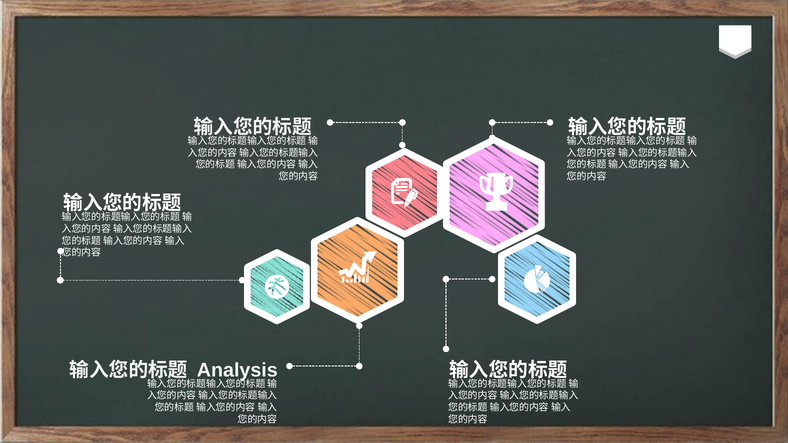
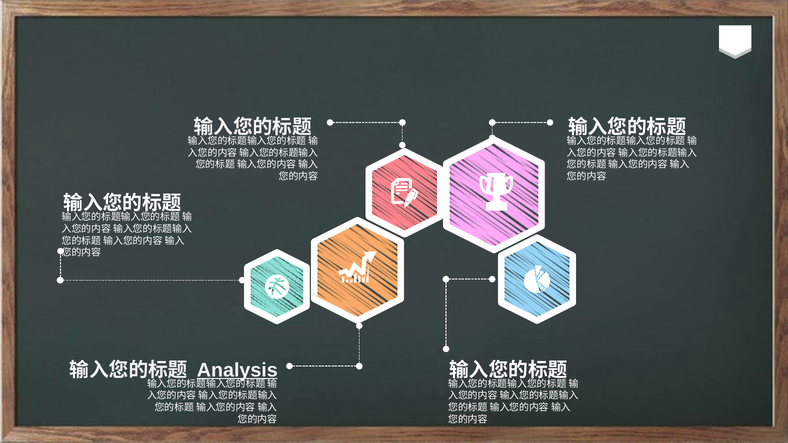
Analysis underline: none -> present
